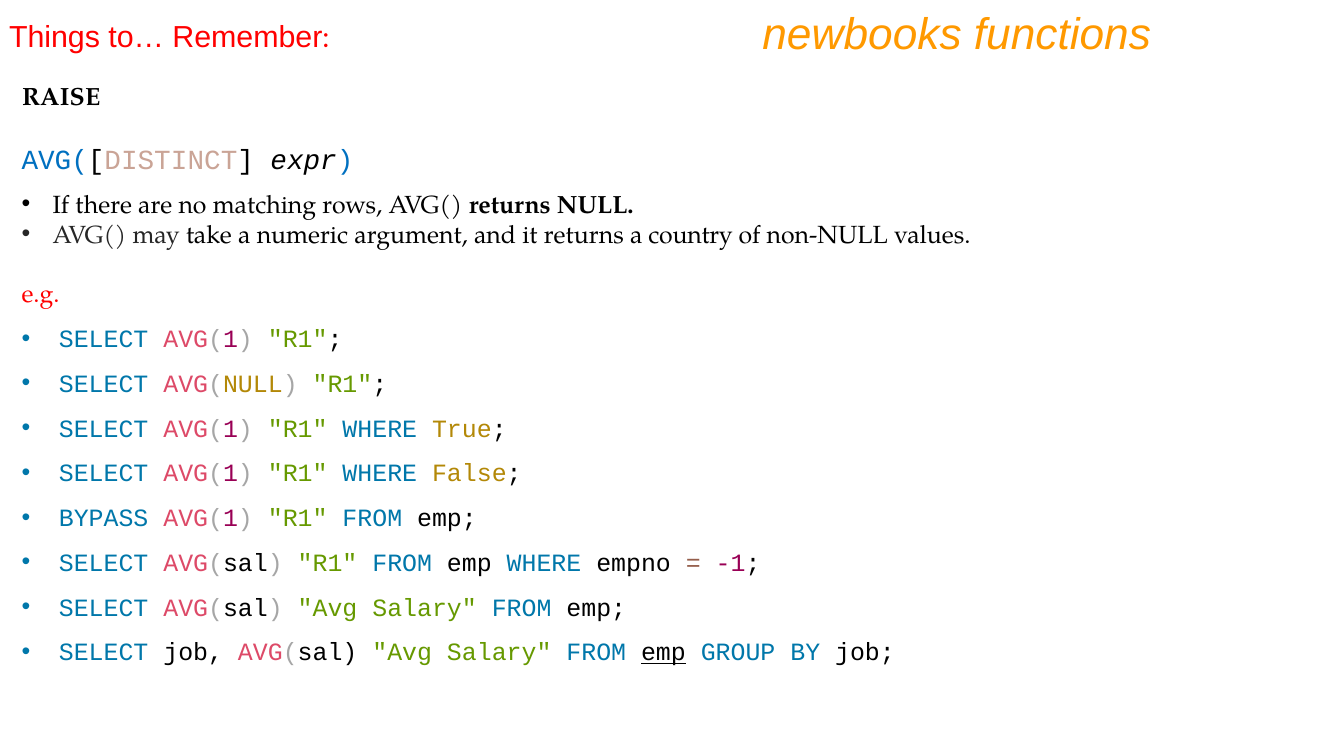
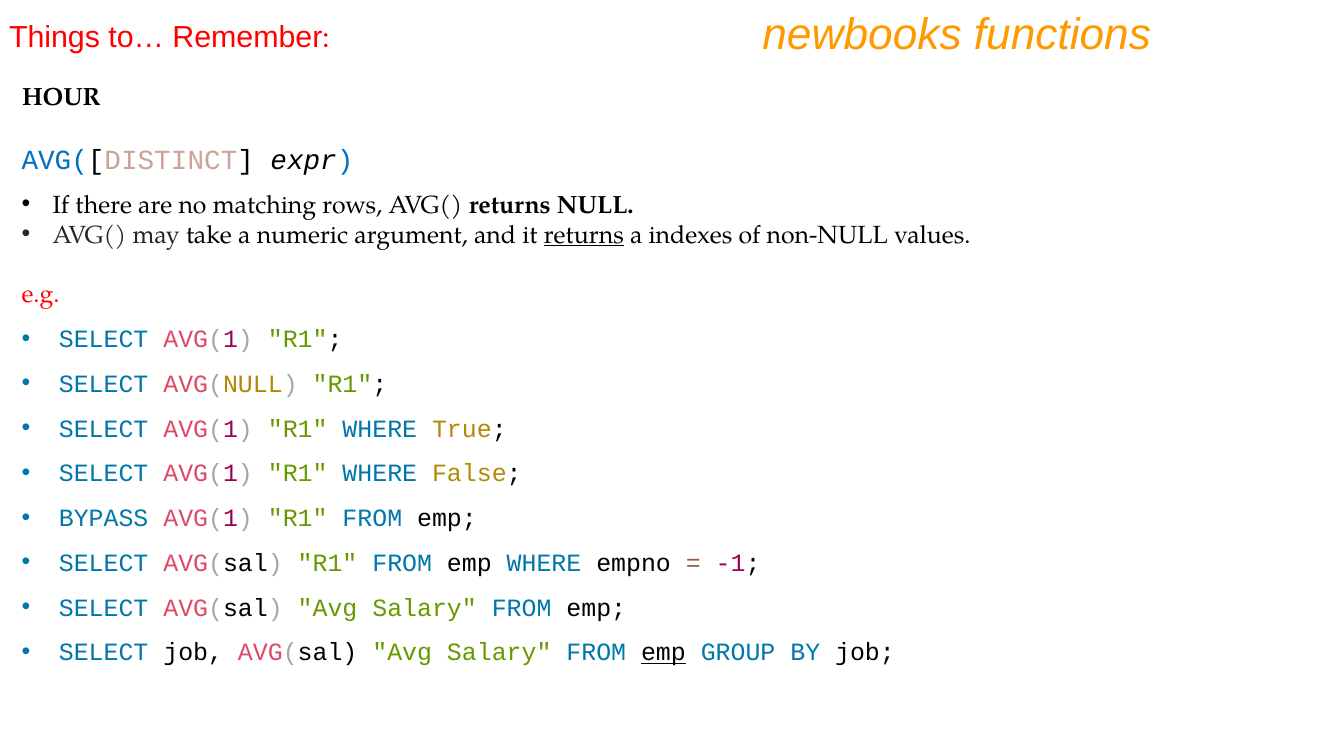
RAISE: RAISE -> HOUR
returns at (584, 235) underline: none -> present
country: country -> indexes
